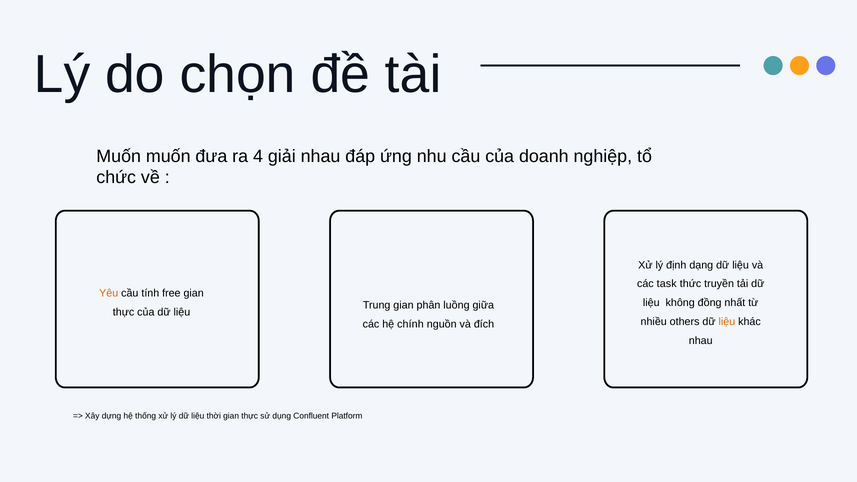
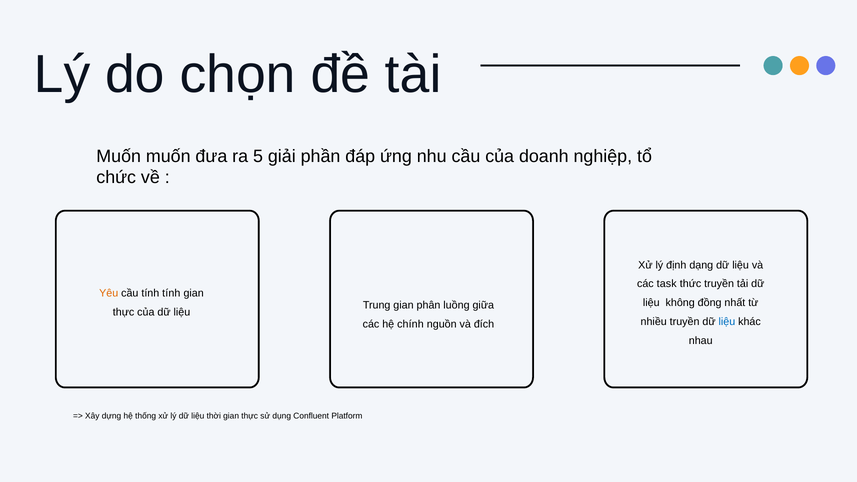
4: 4 -> 5
giải nhau: nhau -> phần
tính free: free -> tính
nhiều others: others -> truyền
liệu at (727, 322) colour: orange -> blue
